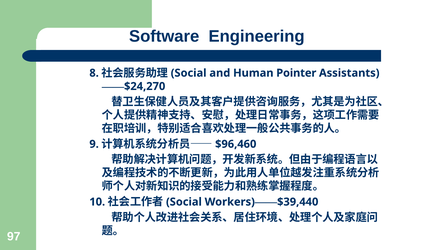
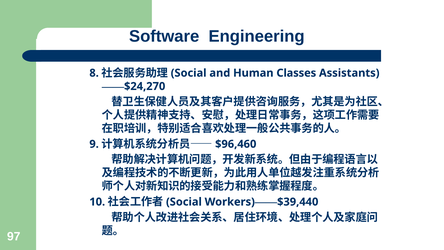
Pointer: Pointer -> Classes
